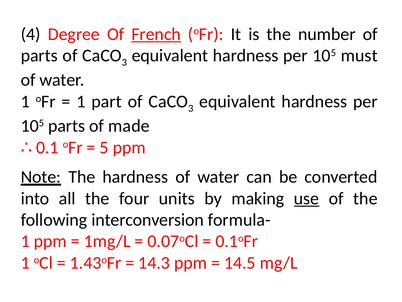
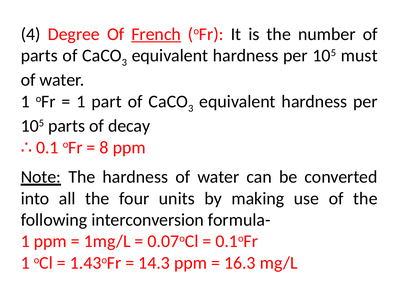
made: made -> decay
5: 5 -> 8
use underline: present -> none
14.5: 14.5 -> 16.3
